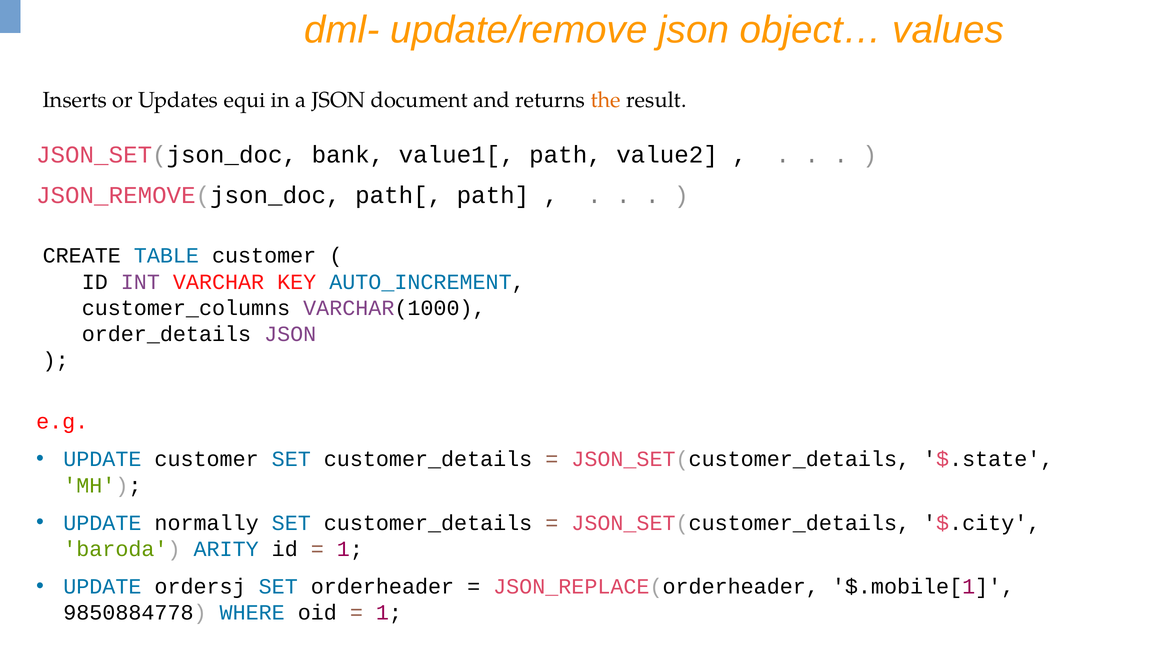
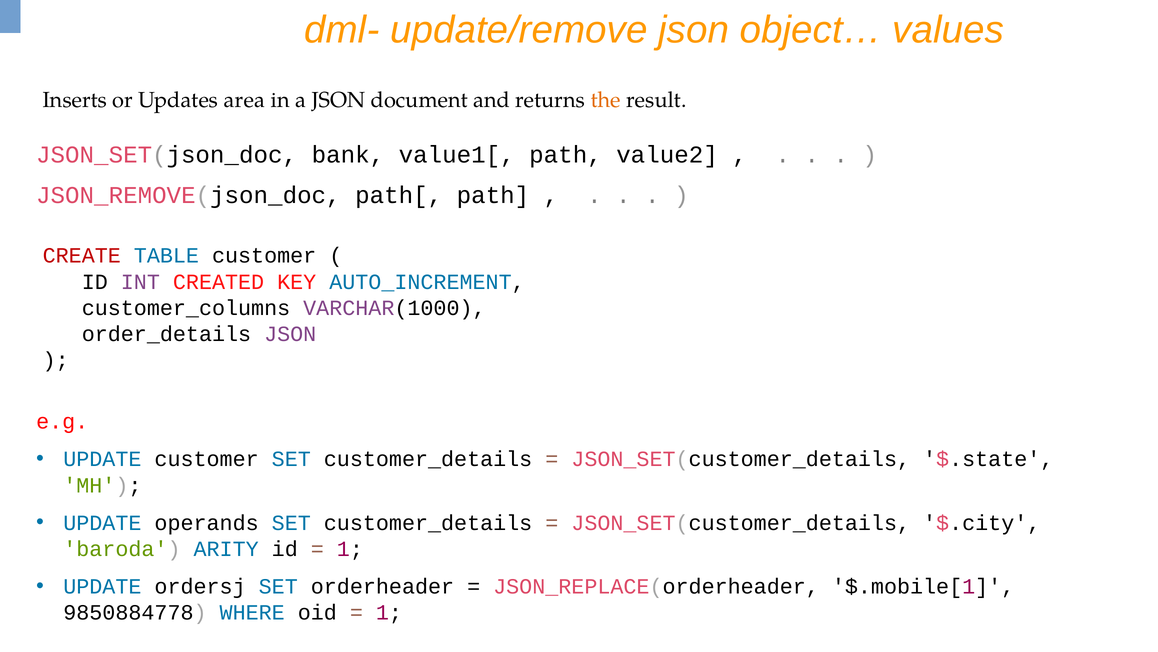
equi: equi -> area
CREATE colour: black -> red
VARCHAR: VARCHAR -> CREATED
normally: normally -> operands
